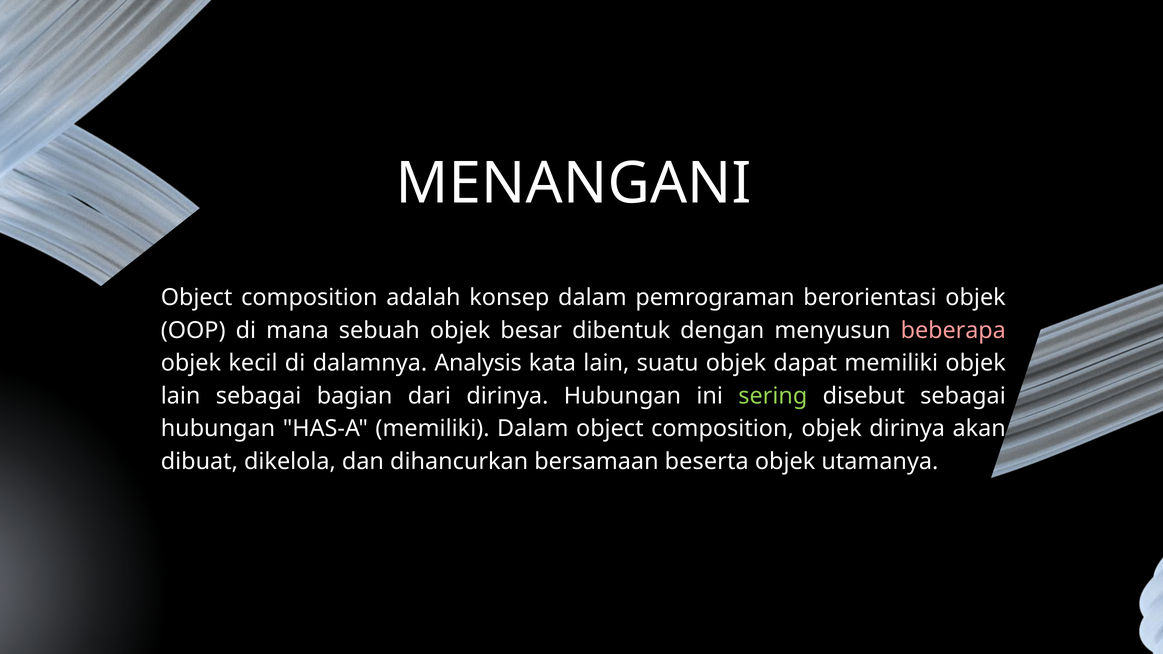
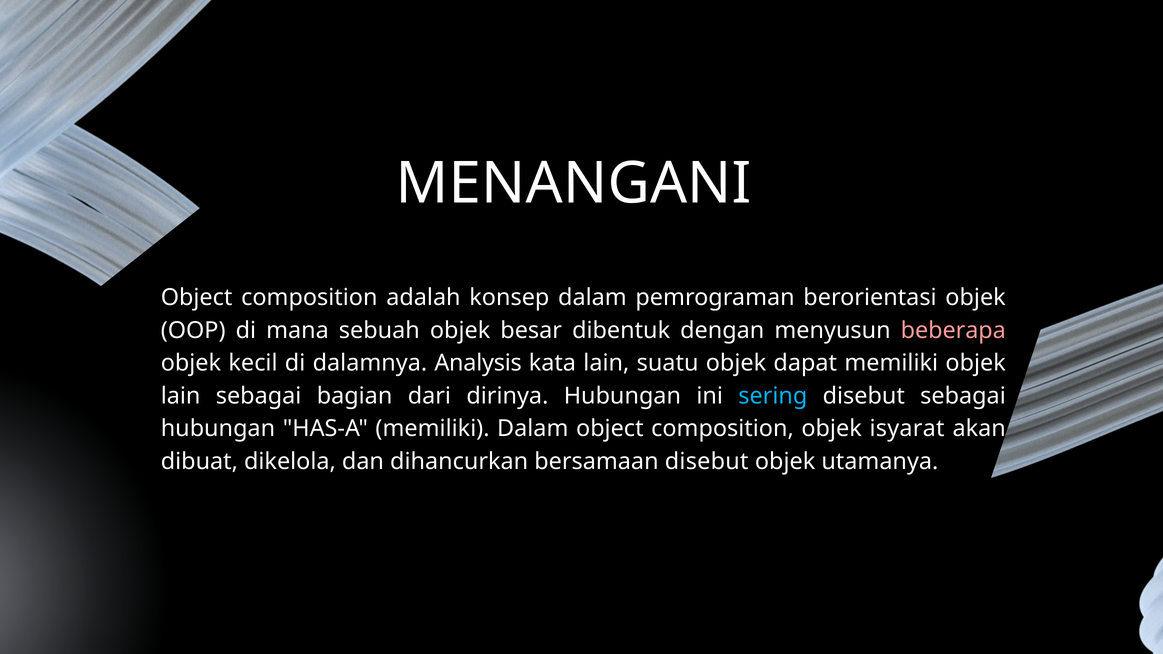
sering colour: light green -> light blue
objek dirinya: dirinya -> isyarat
bersamaan beserta: beserta -> disebut
